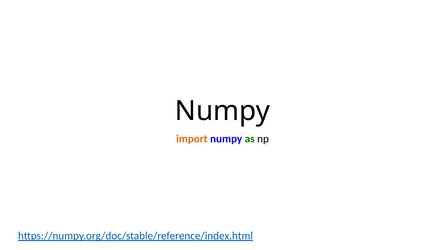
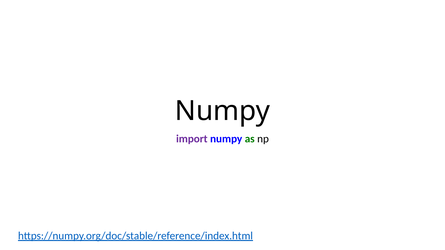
import colour: orange -> purple
